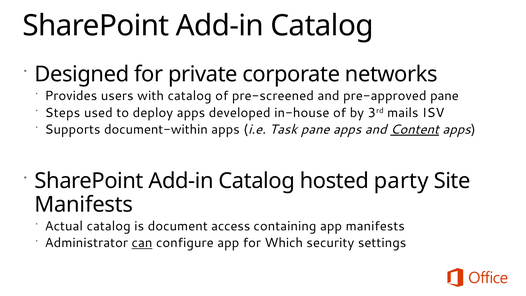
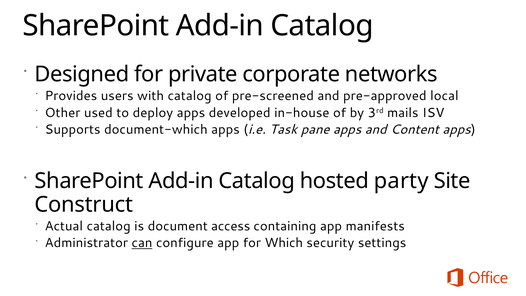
pre-approved pane: pane -> local
Steps: Steps -> Other
document-within: document-within -> document-which
Content underline: present -> none
Manifests at (84, 204): Manifests -> Construct
